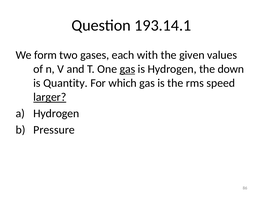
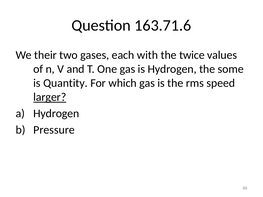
193.14.1: 193.14.1 -> 163.71.6
form: form -> their
given: given -> twice
gas at (127, 69) underline: present -> none
down: down -> some
